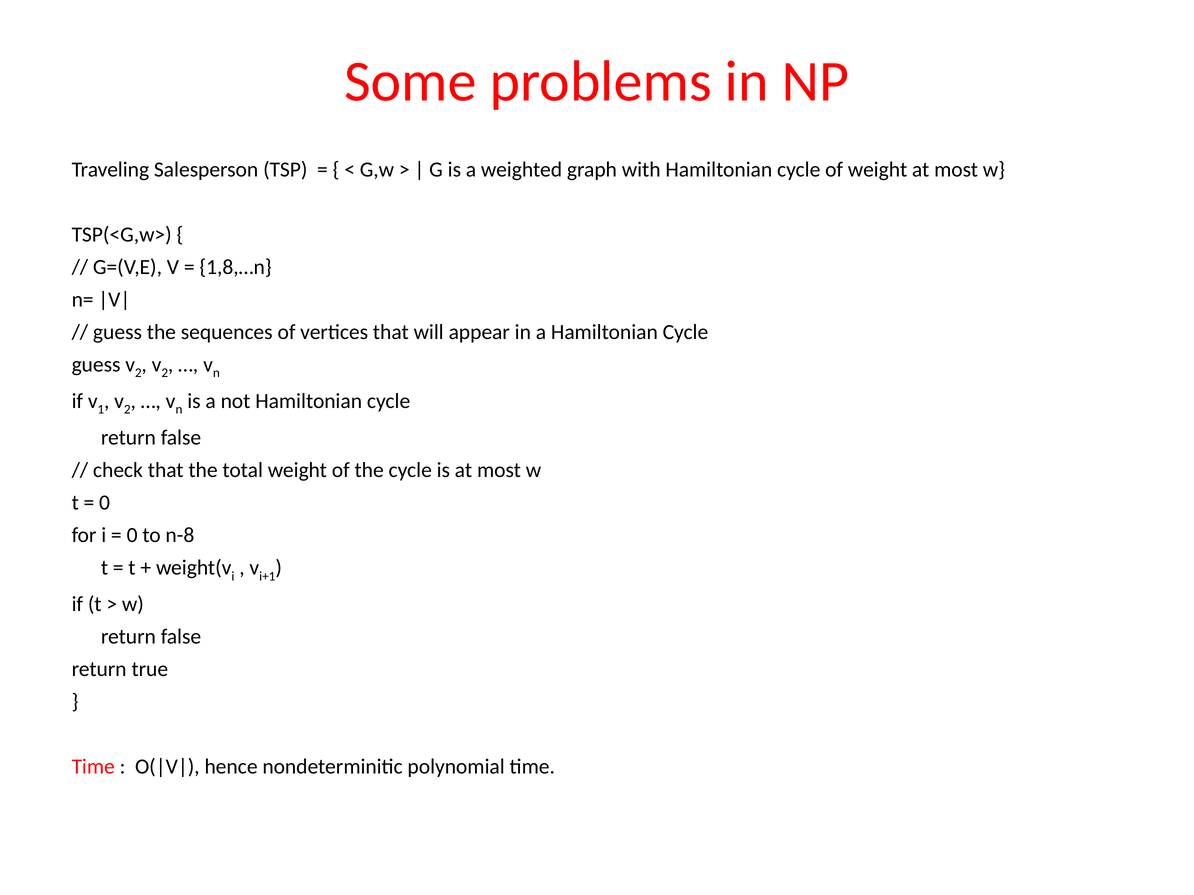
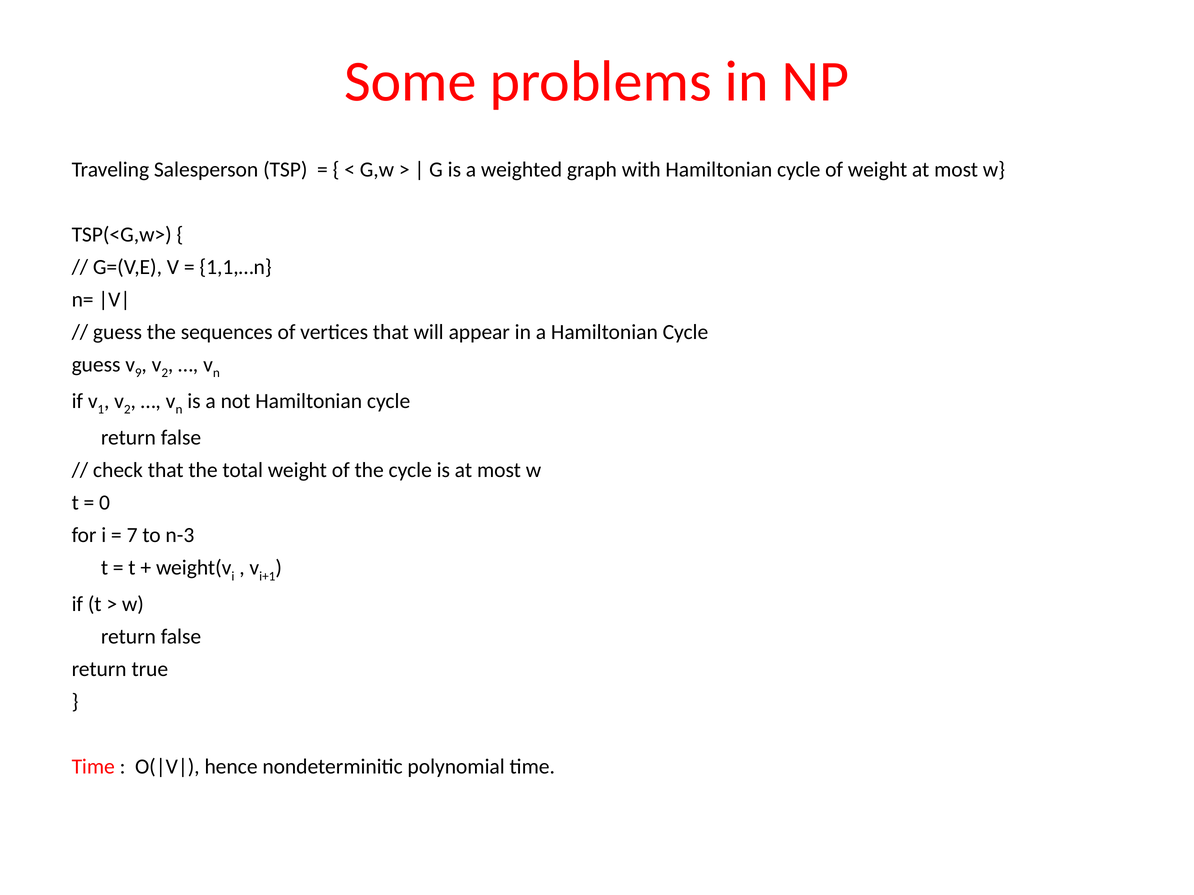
1,8,…n: 1,8,…n -> 1,1,…n
guess v 2: 2 -> 9
0 at (132, 535): 0 -> 7
n-8: n-8 -> n-3
